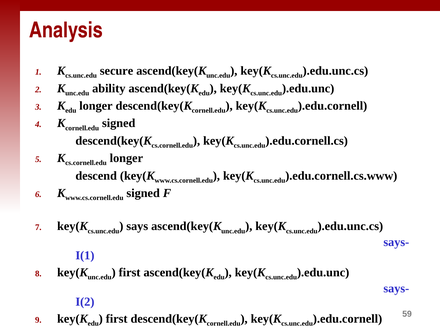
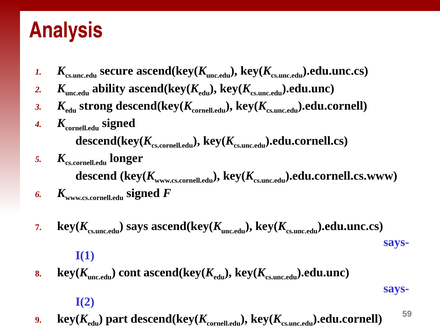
longer at (96, 106): longer -> strong
first at (130, 273): first -> cont
first at (117, 319): first -> part
